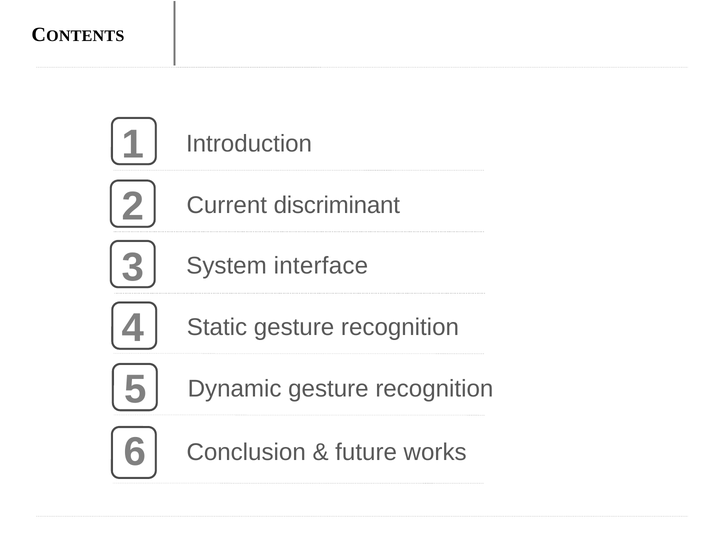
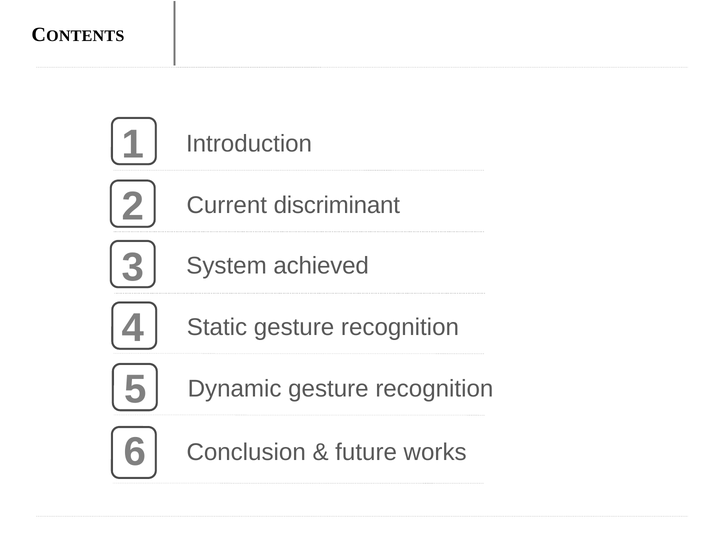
interface: interface -> achieved
